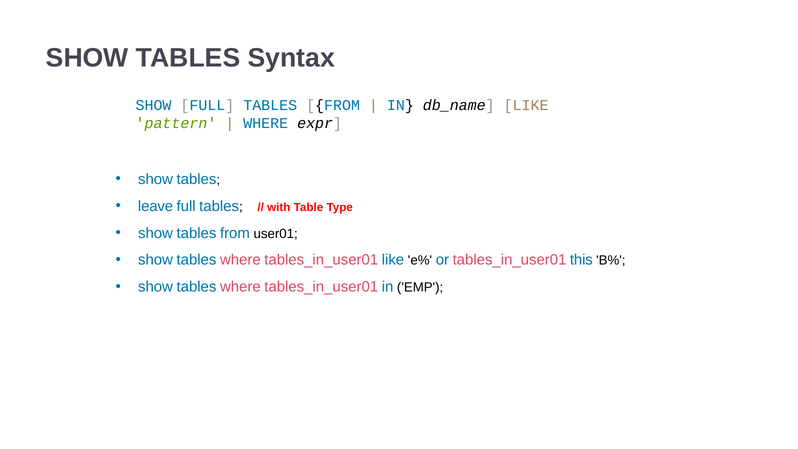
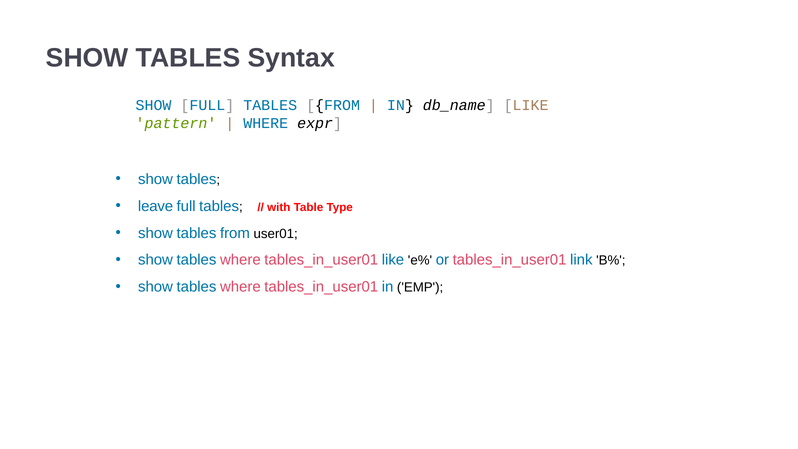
this: this -> link
